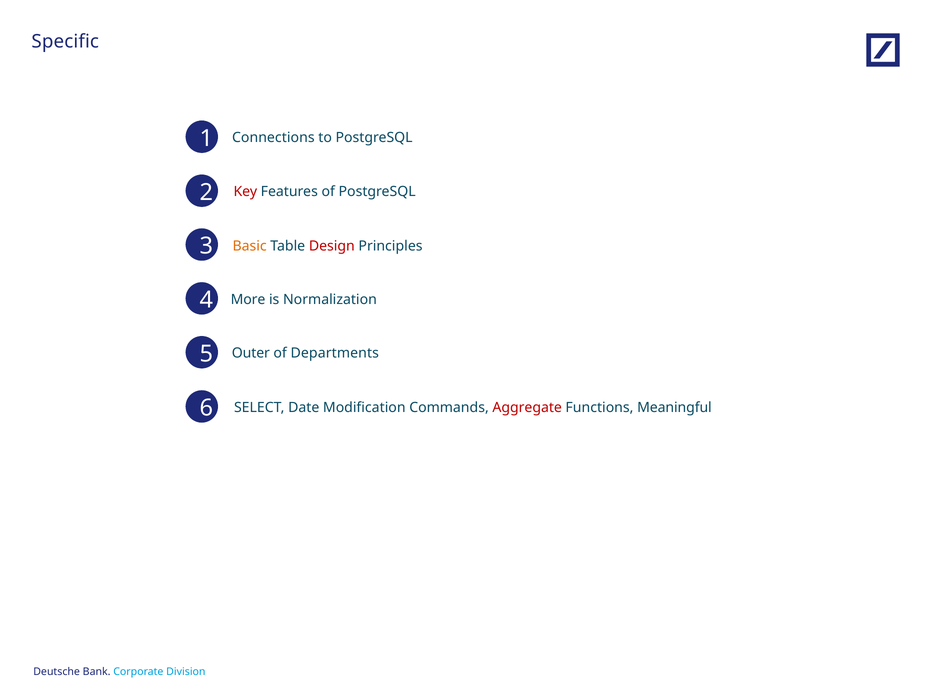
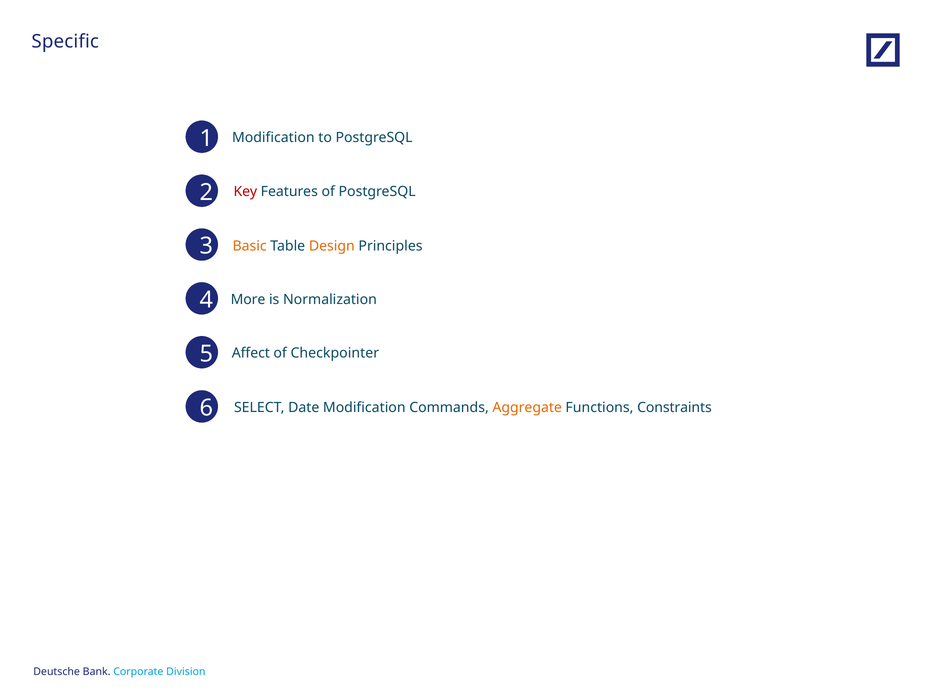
Connections at (273, 138): Connections -> Modification
Design colour: red -> orange
Outer: Outer -> Affect
Departments: Departments -> Checkpointer
Aggregate colour: red -> orange
Meaningful: Meaningful -> Constraints
